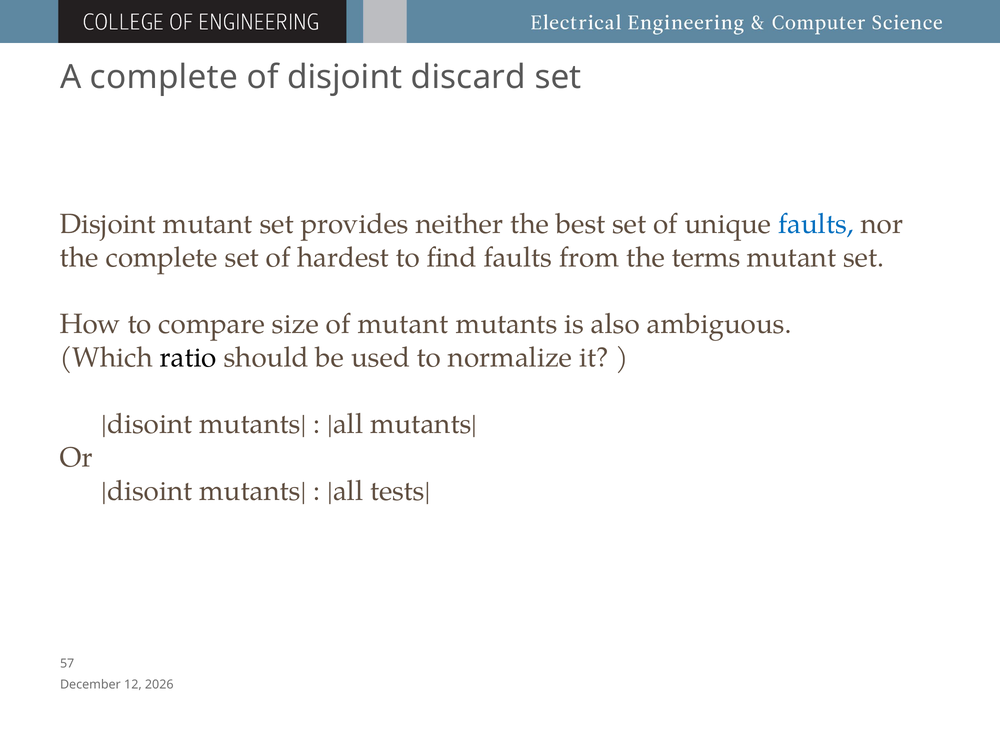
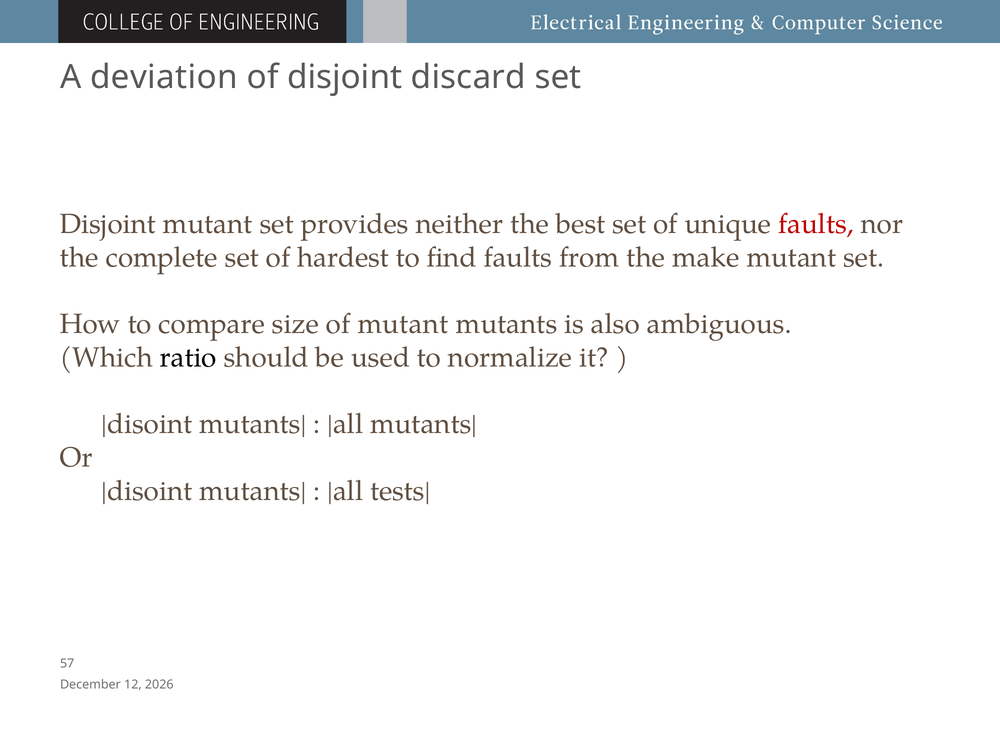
A complete: complete -> deviation
faults at (816, 224) colour: blue -> red
terms: terms -> make
